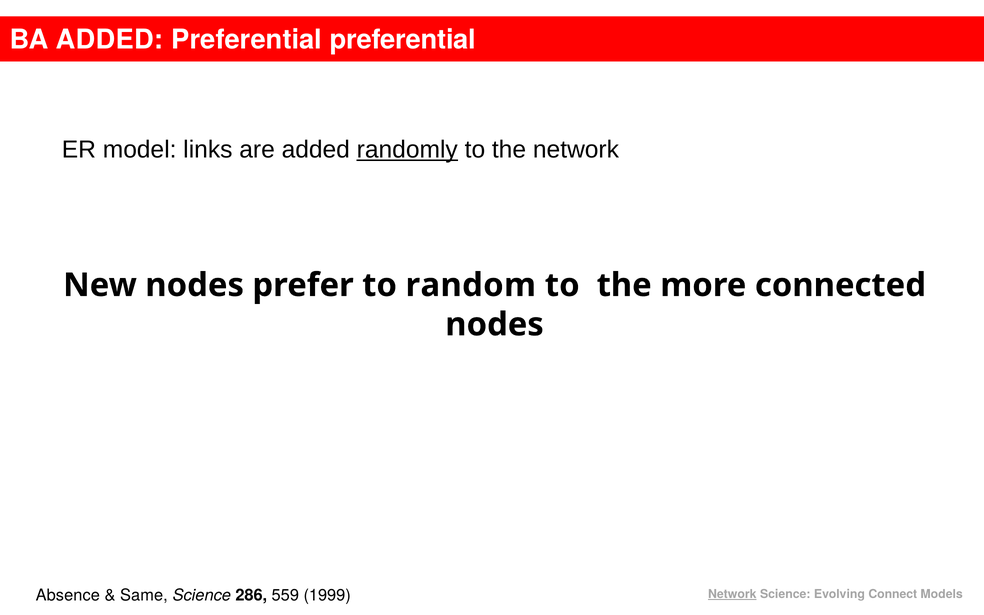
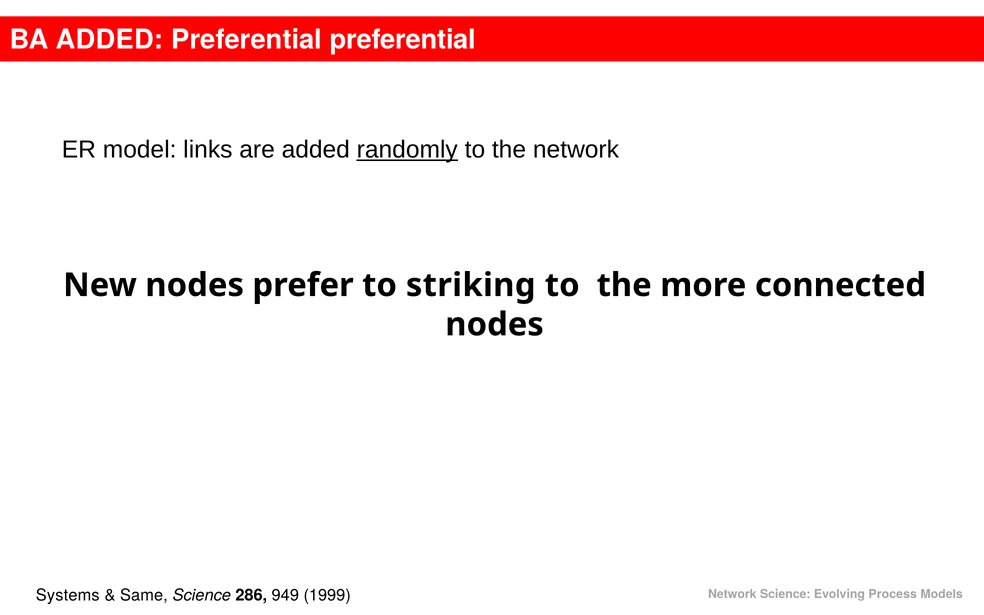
random: random -> striking
Absence: Absence -> Systems
559: 559 -> 949
Network at (732, 594) underline: present -> none
Connect: Connect -> Process
